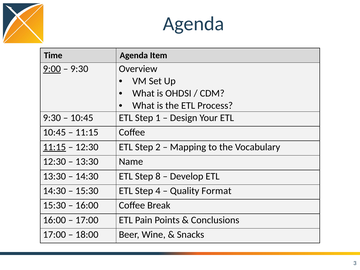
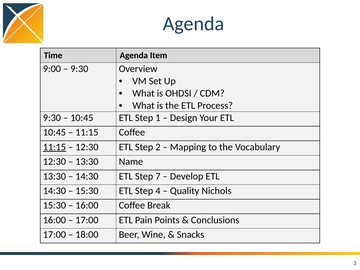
9:00 underline: present -> none
8: 8 -> 7
Format: Format -> Nichols
